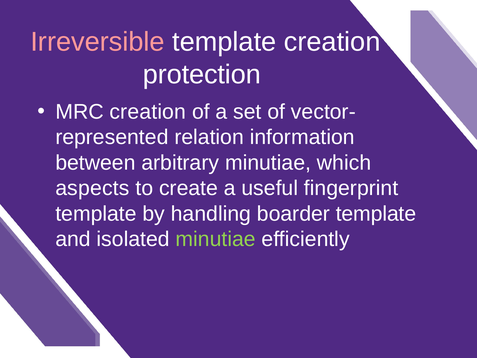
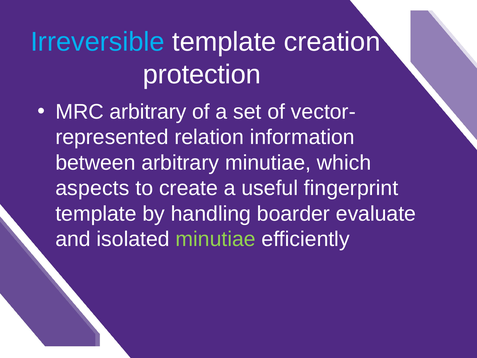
Irreversible colour: pink -> light blue
MRC creation: creation -> arbitrary
boarder template: template -> evaluate
